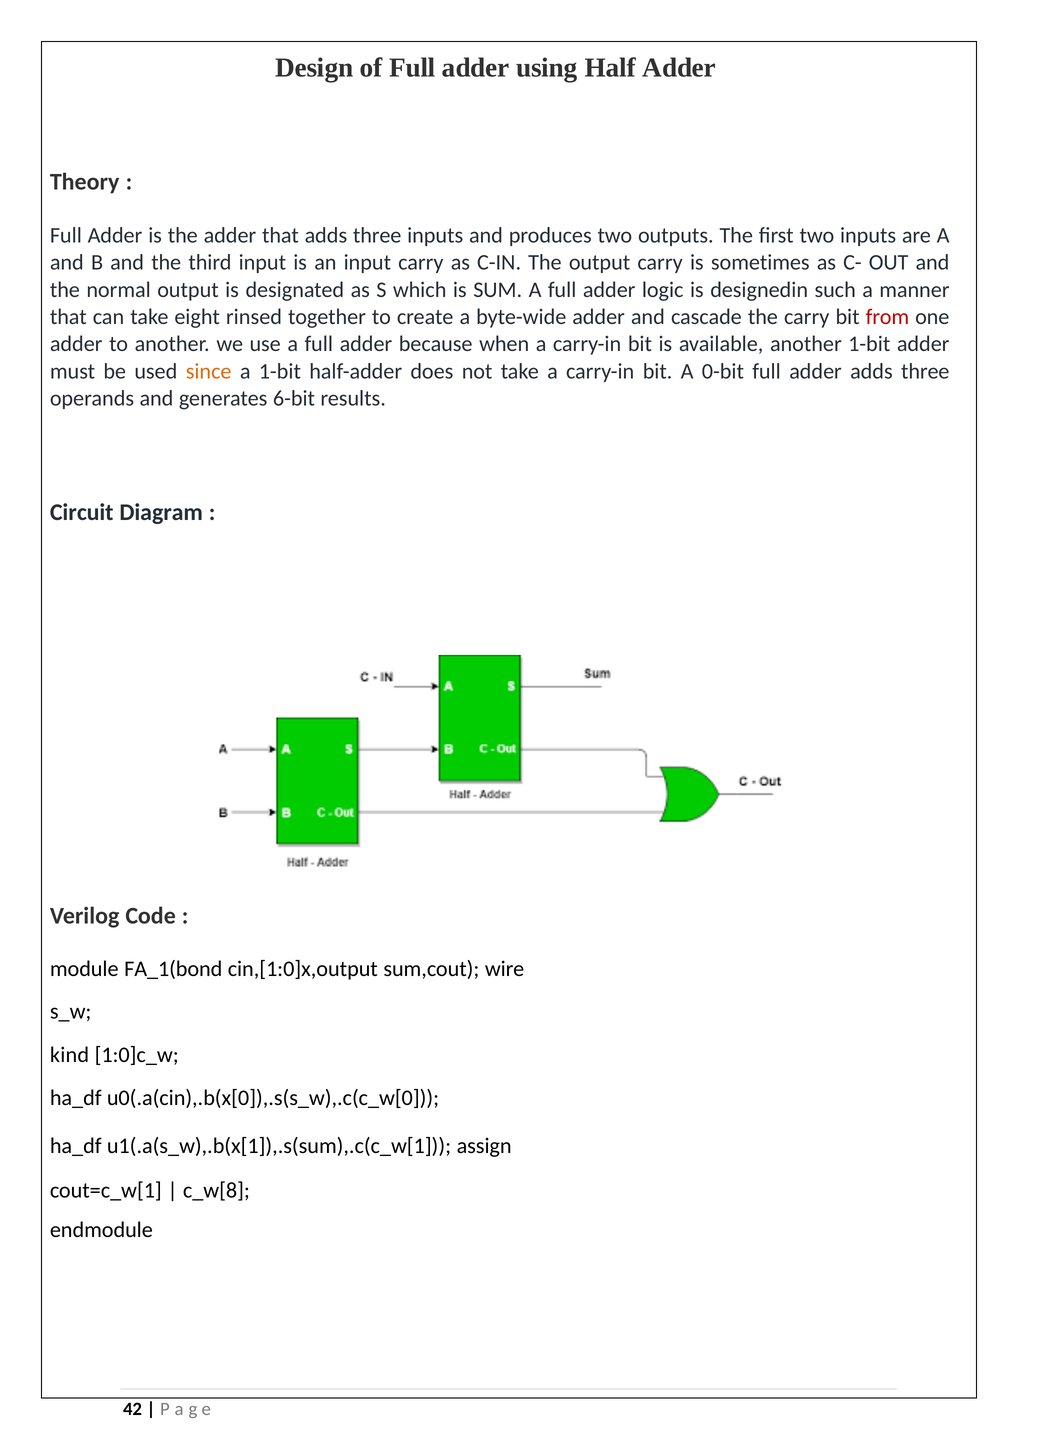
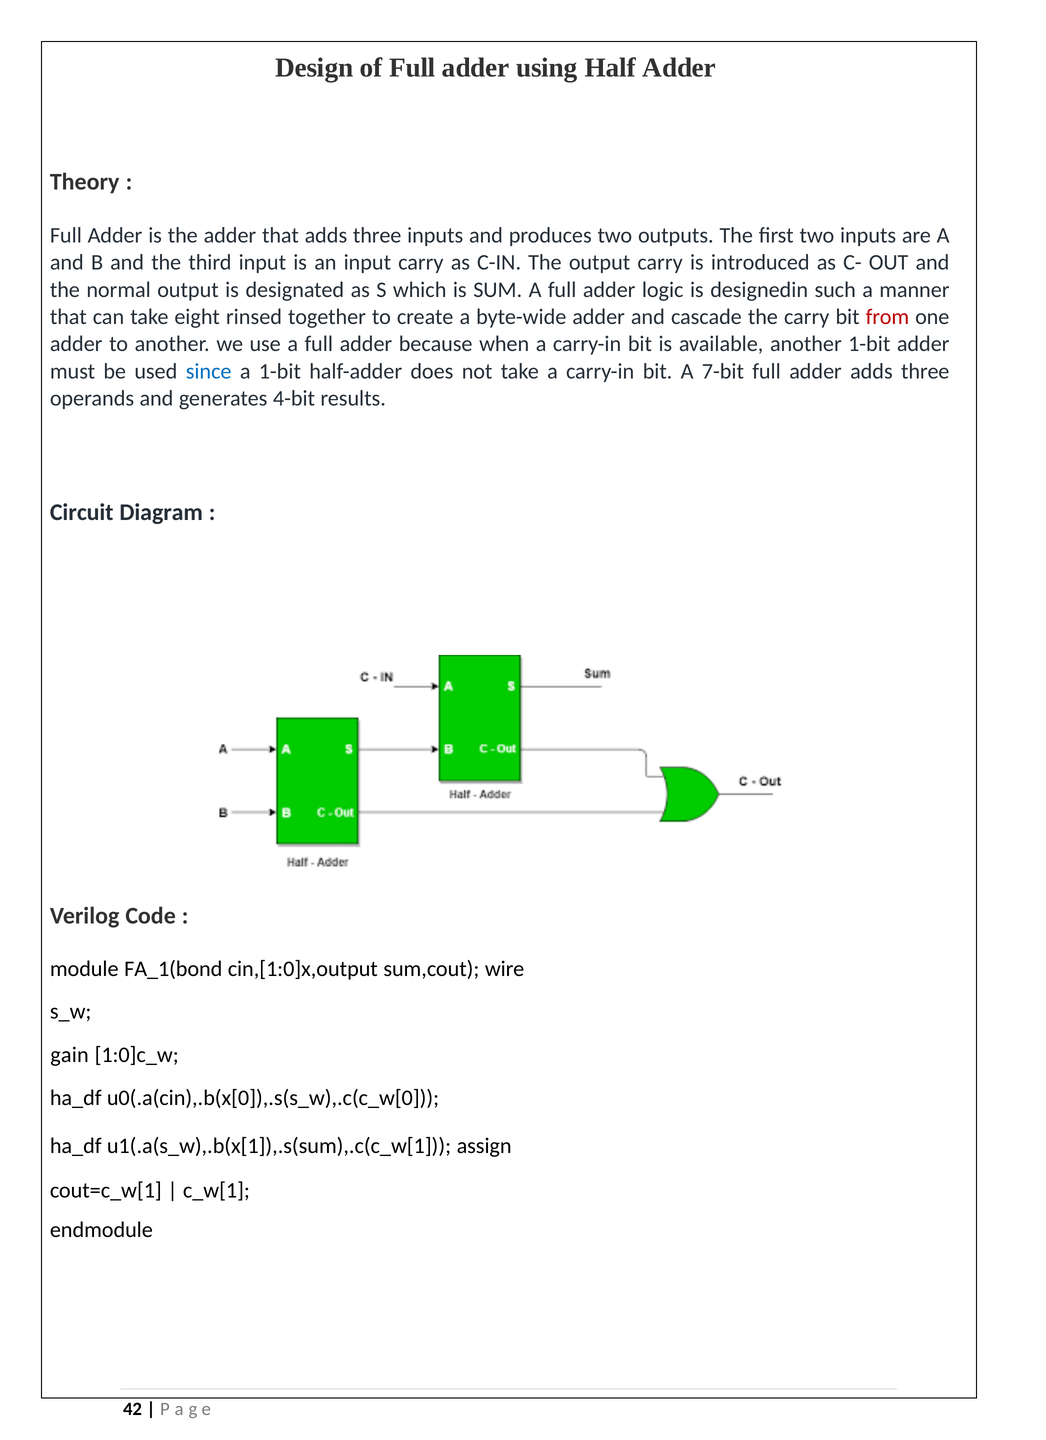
sometimes: sometimes -> introduced
since colour: orange -> blue
0-bit: 0-bit -> 7-bit
6-bit: 6-bit -> 4-bit
kind: kind -> gain
c_w[8: c_w[8 -> c_w[1
